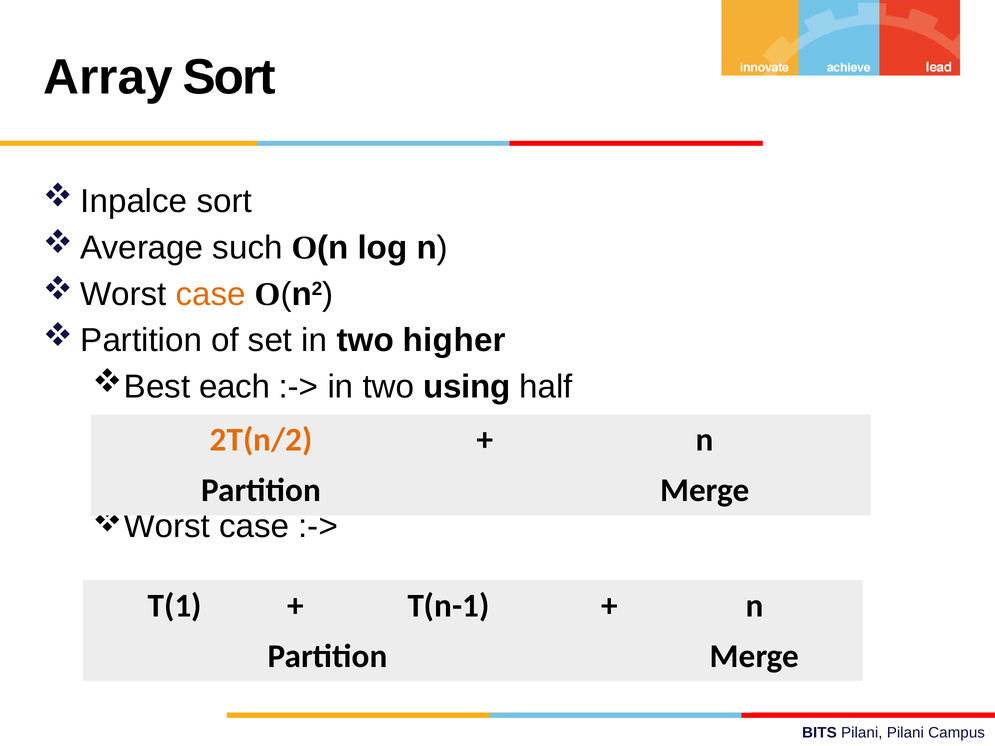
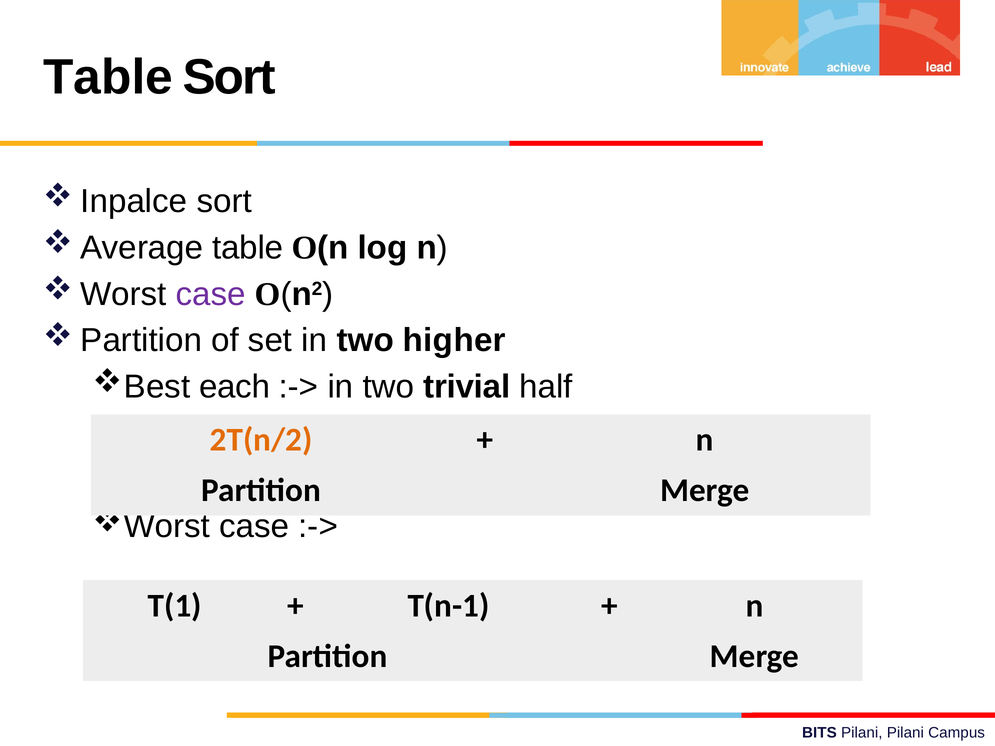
Array at (108, 77): Array -> Table
such at (248, 248): such -> table
case at (211, 294) colour: orange -> purple
using: using -> trivial
